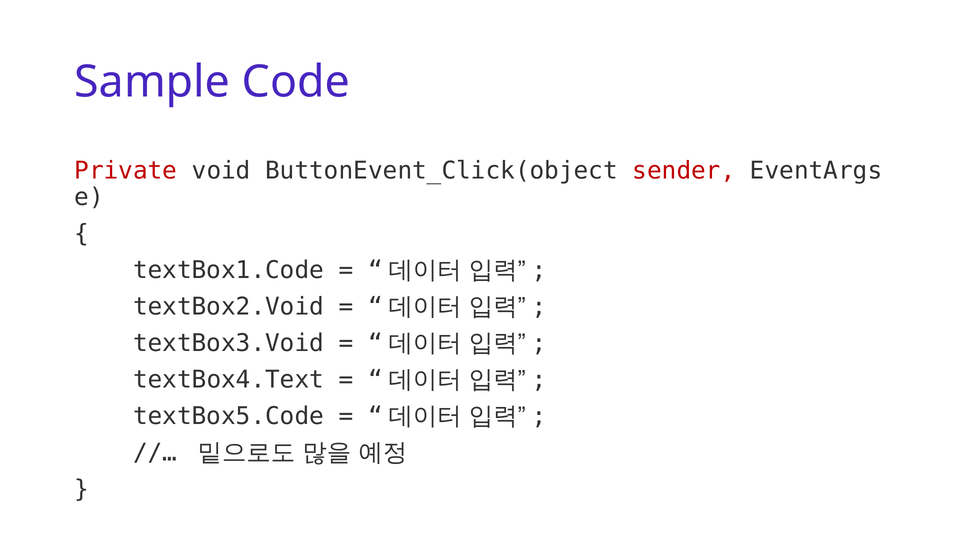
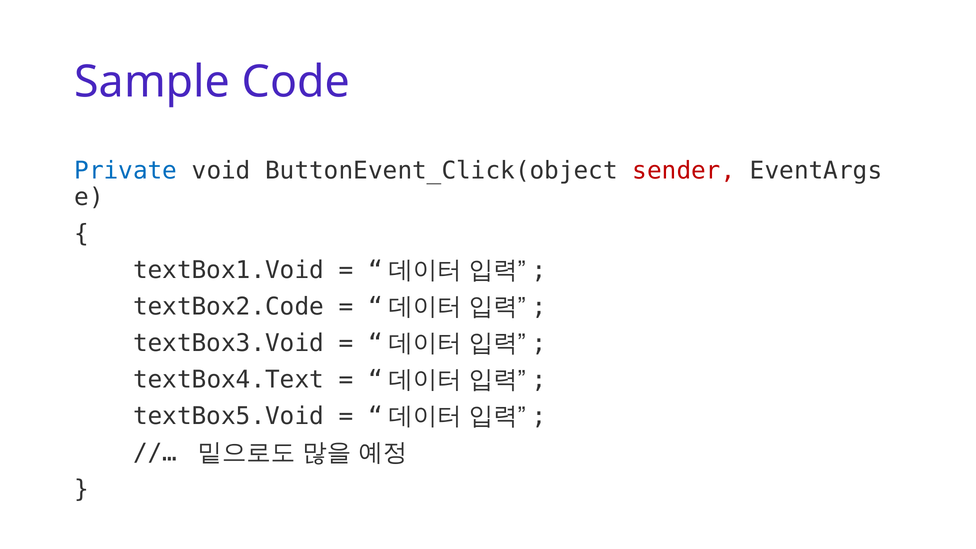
Private colour: red -> blue
textBox1.Code: textBox1.Code -> textBox1.Void
textBox2.Void: textBox2.Void -> textBox2.Code
textBox5.Code: textBox5.Code -> textBox5.Void
